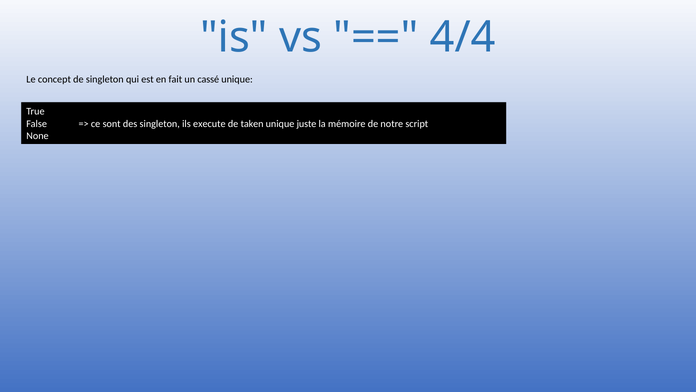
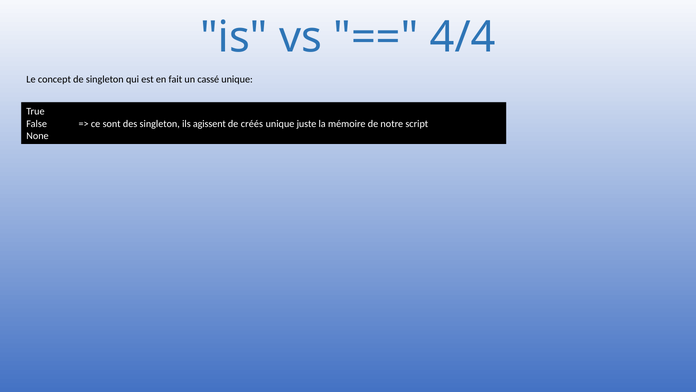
execute: execute -> agissent
taken: taken -> créés
